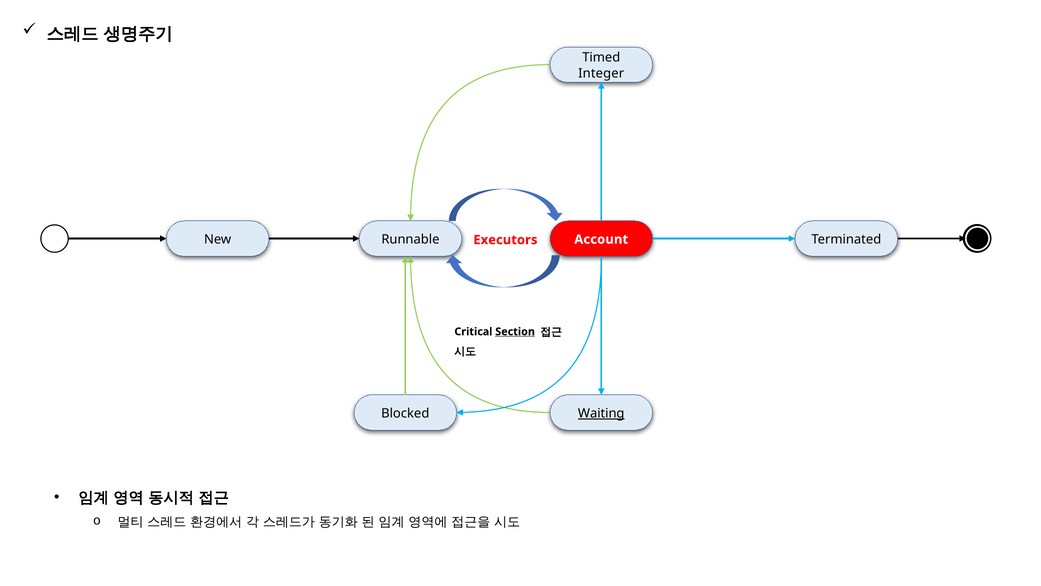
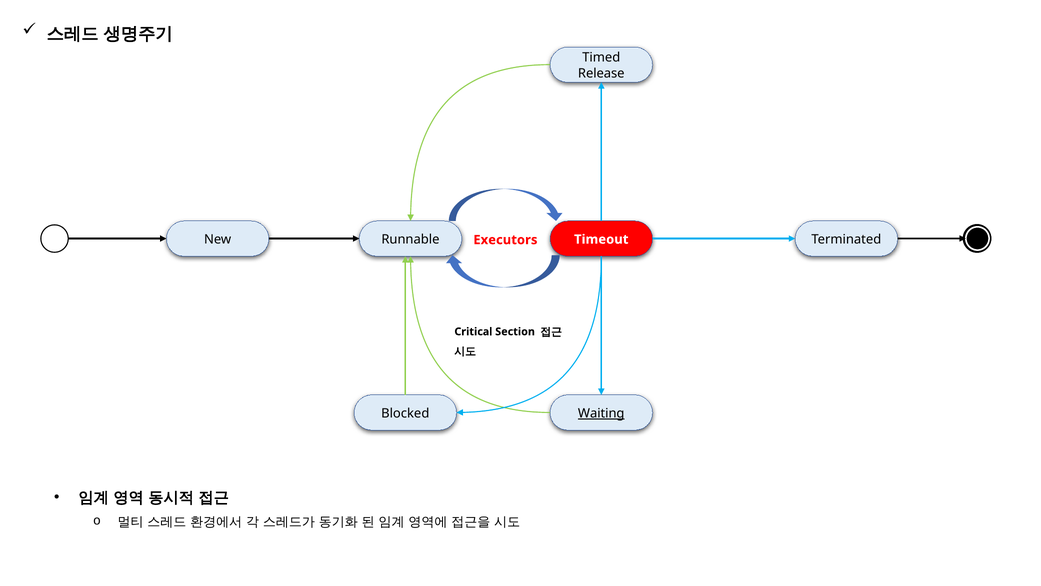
Integer: Integer -> Release
Account: Account -> Timeout
Section underline: present -> none
